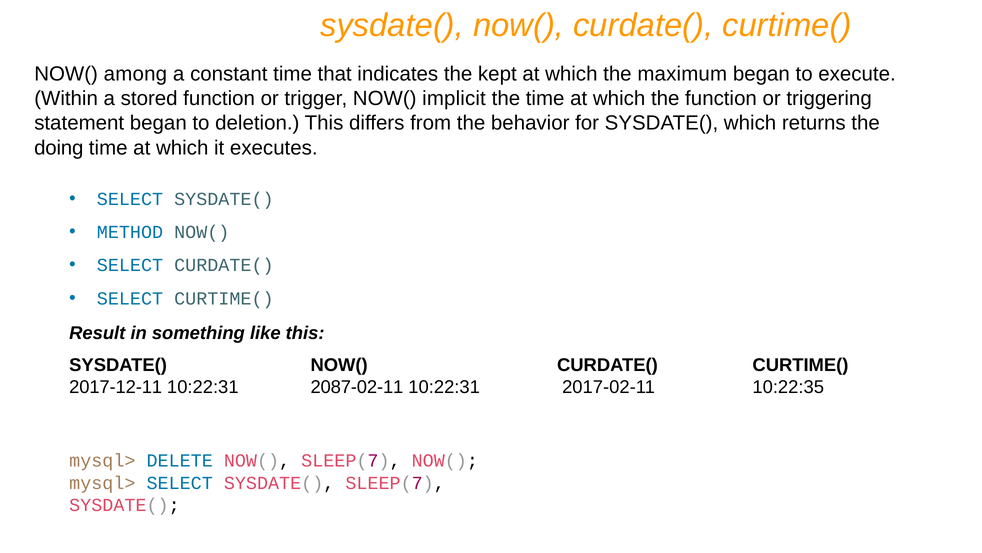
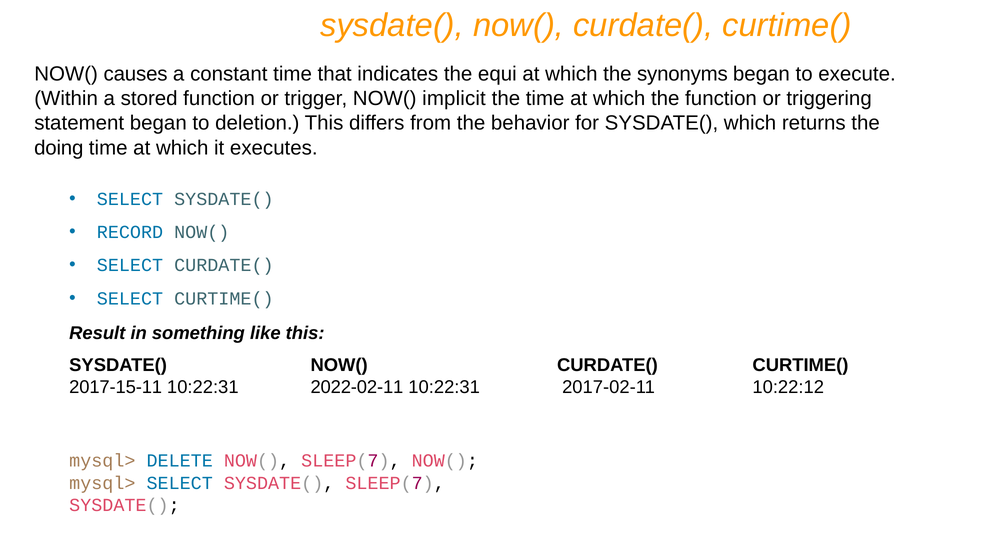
among: among -> causes
kept: kept -> equi
maximum: maximum -> synonyms
METHOD: METHOD -> RECORD
2017-12-11: 2017-12-11 -> 2017-15-11
2087-02-11: 2087-02-11 -> 2022-02-11
10:22:35: 10:22:35 -> 10:22:12
